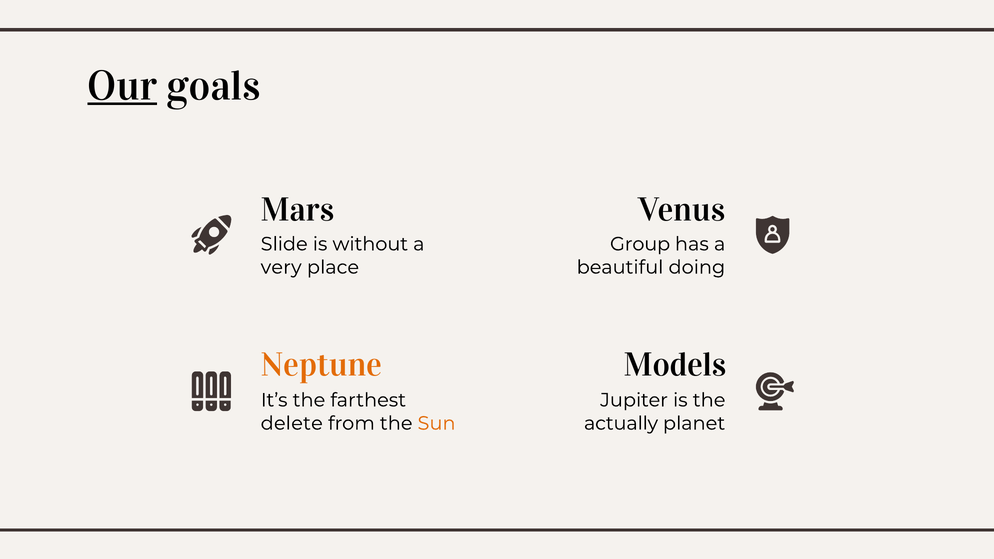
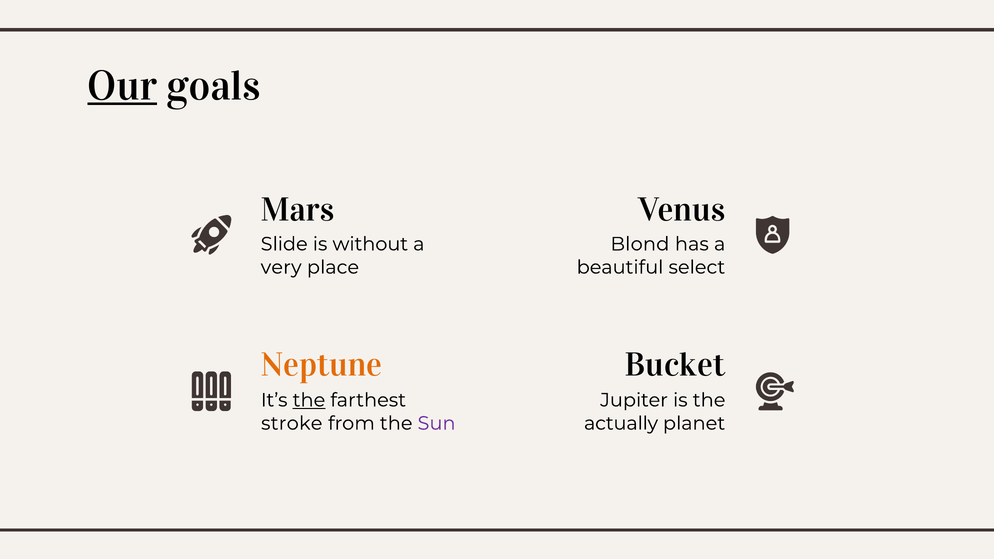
Group: Group -> Blond
doing: doing -> select
Models: Models -> Bucket
the at (309, 400) underline: none -> present
delete: delete -> stroke
Sun colour: orange -> purple
